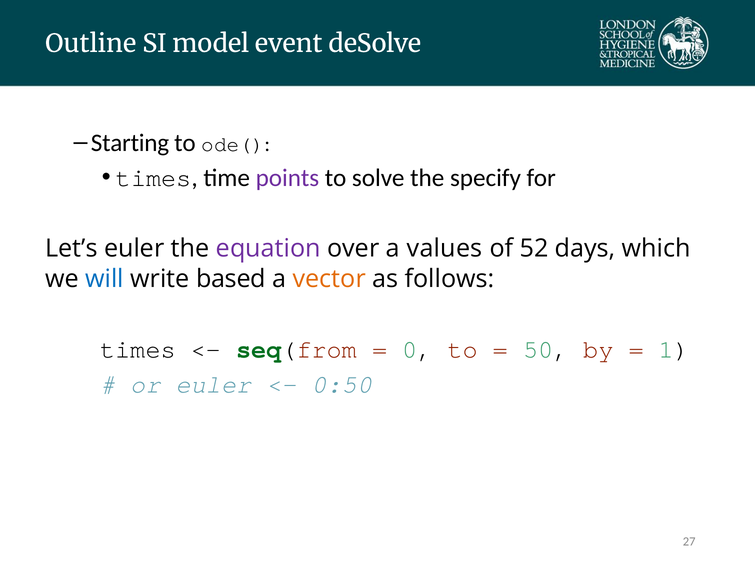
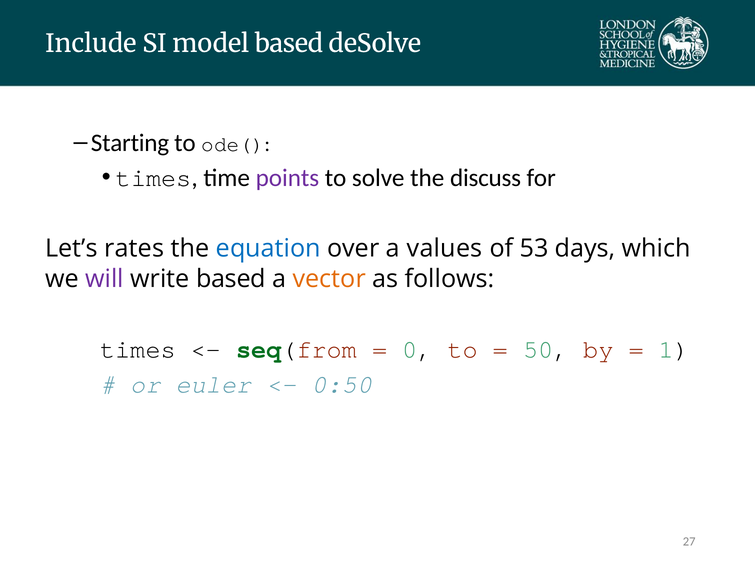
Outline: Outline -> Include
model event: event -> based
specify: specify -> discuss
Let’s euler: euler -> rates
equation colour: purple -> blue
52: 52 -> 53
will colour: blue -> purple
